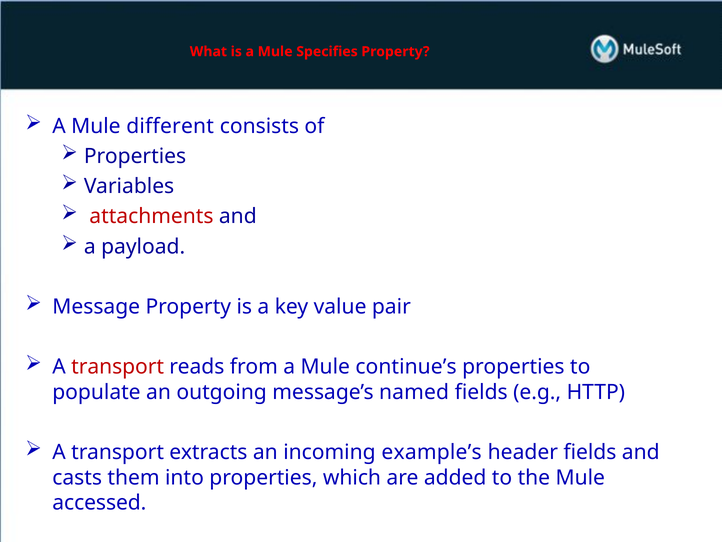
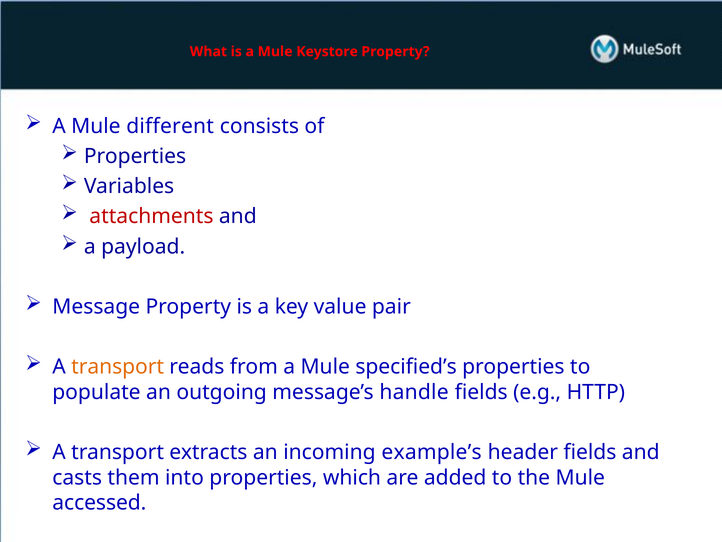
Specifies: Specifies -> Keystore
transport at (118, 367) colour: red -> orange
continue’s: continue’s -> specified’s
named: named -> handle
